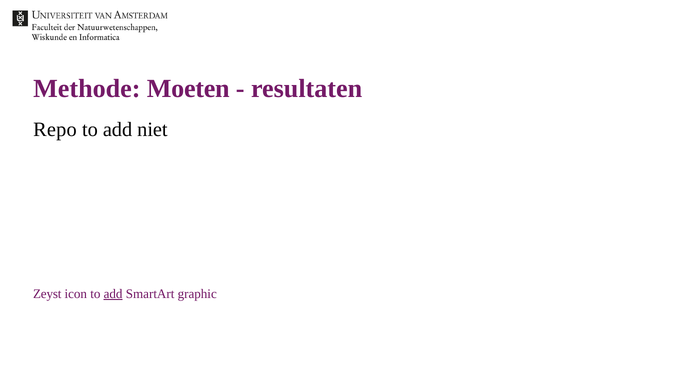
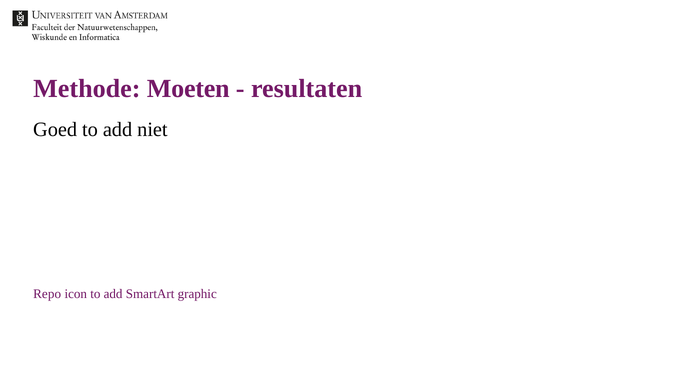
Repo: Repo -> Goed
Zeyst: Zeyst -> Repo
add at (113, 294) underline: present -> none
